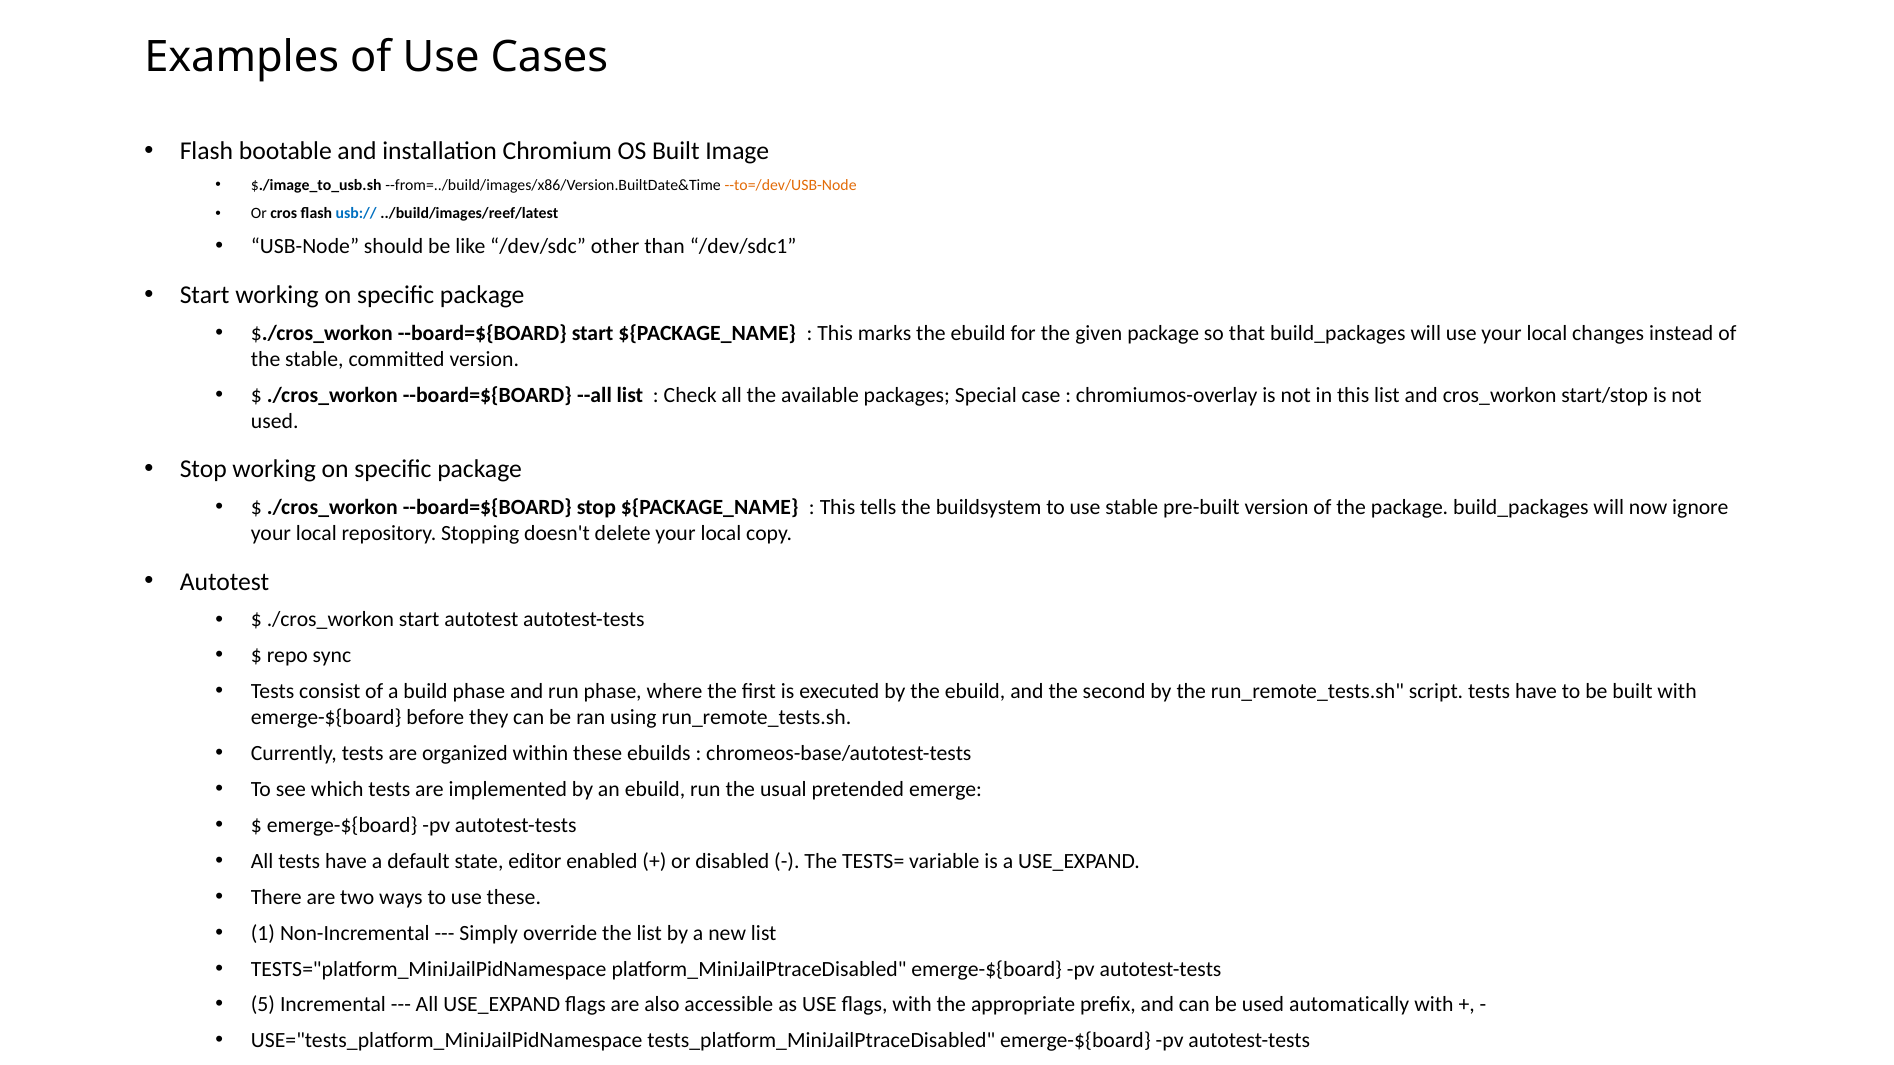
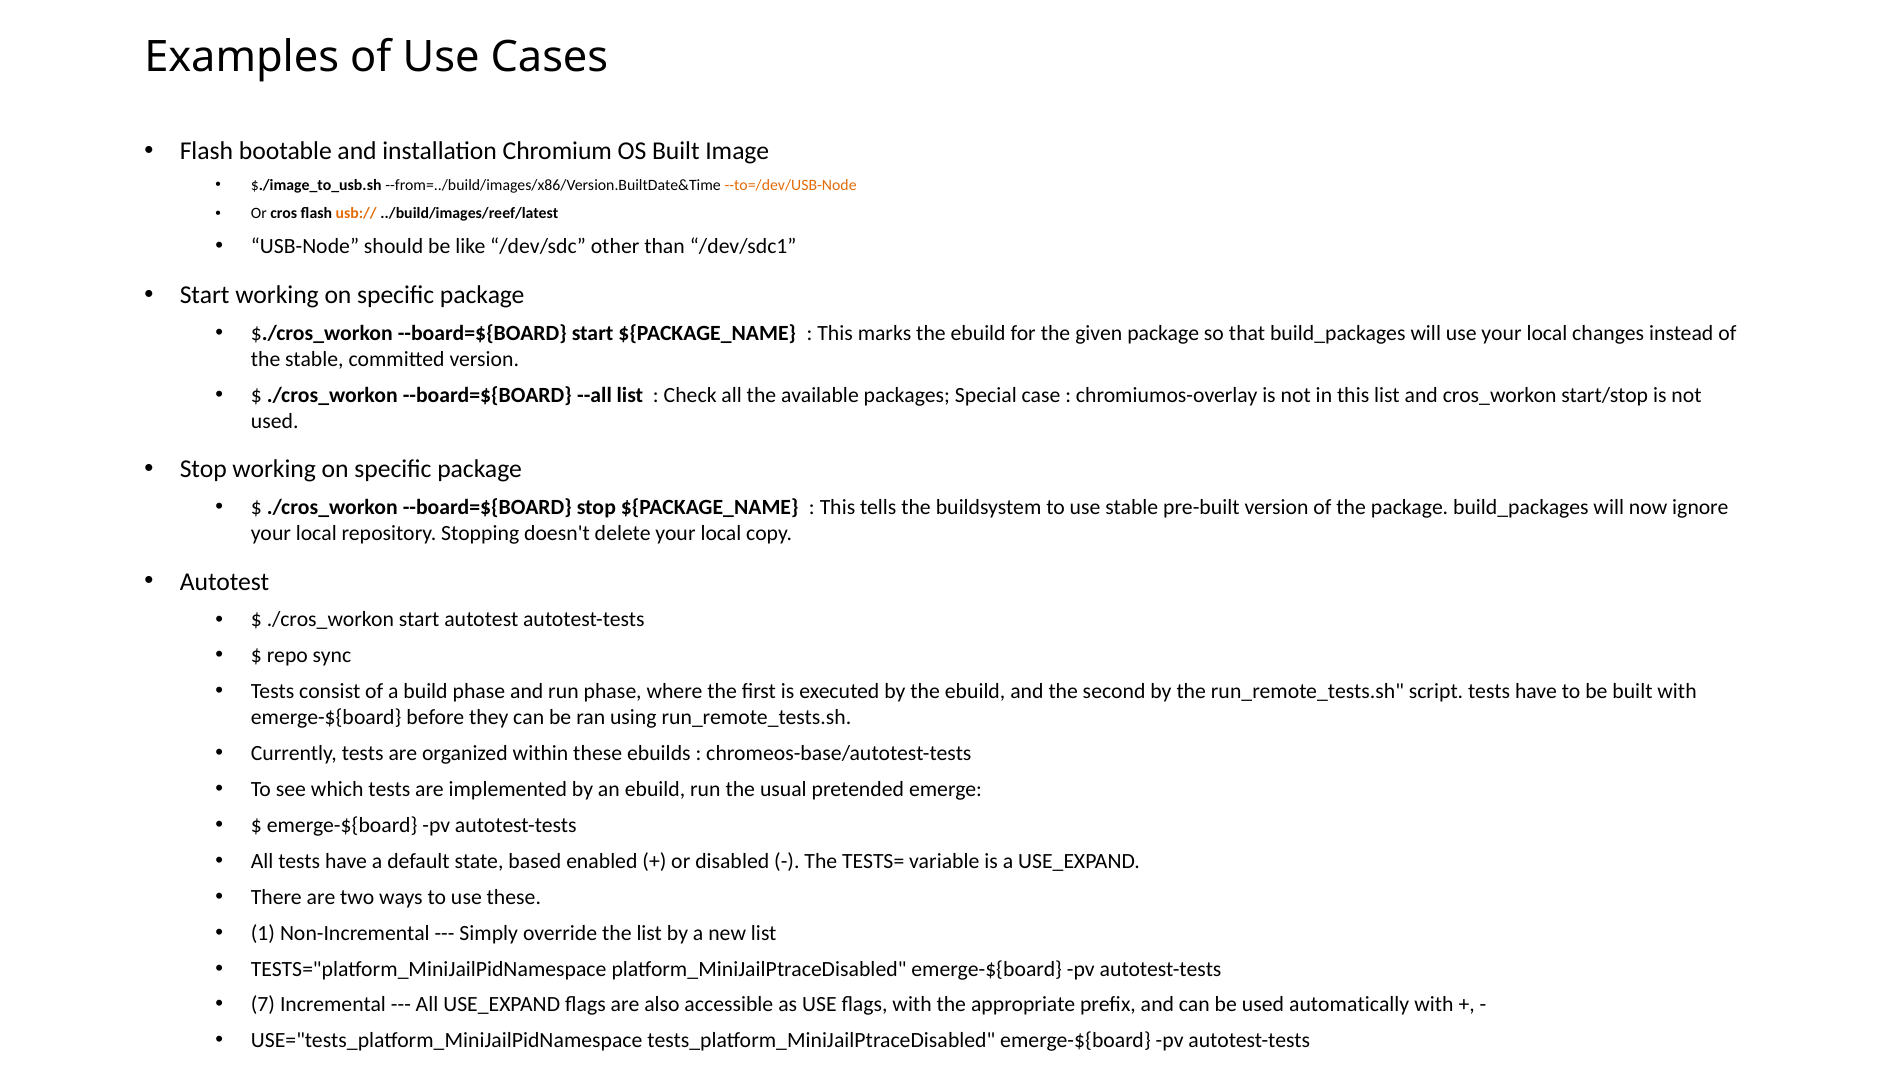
usb:// colour: blue -> orange
editor: editor -> based
5: 5 -> 7
